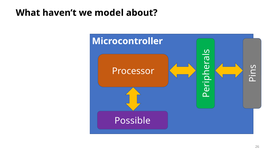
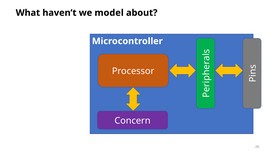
Possible: Possible -> Concern
